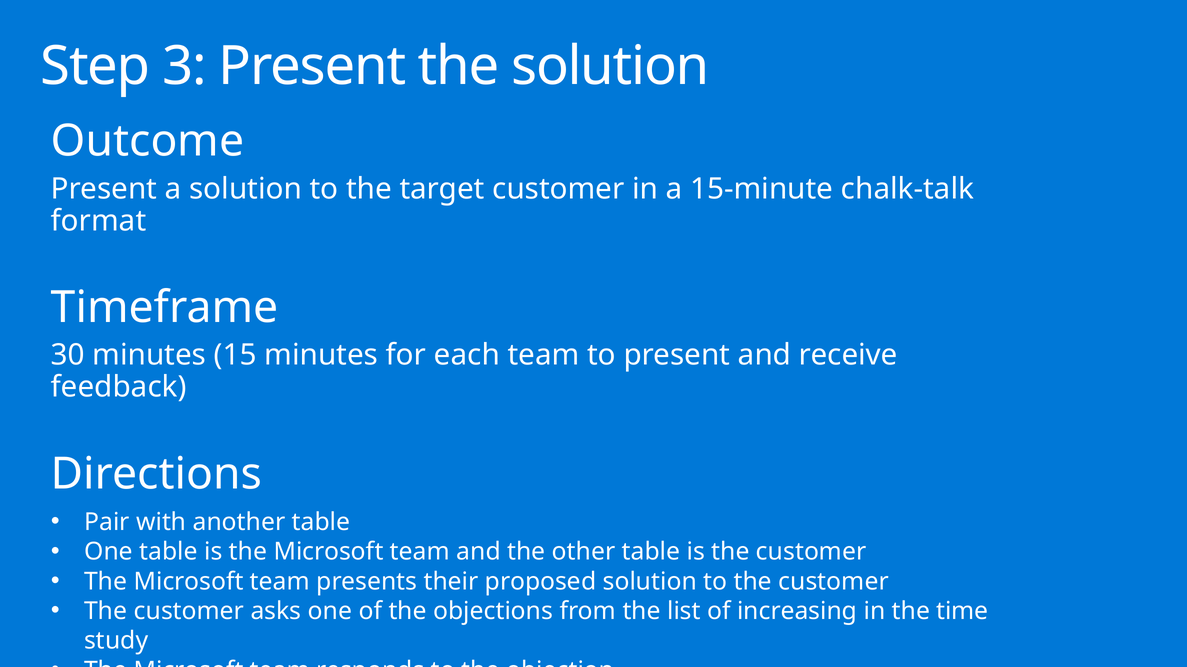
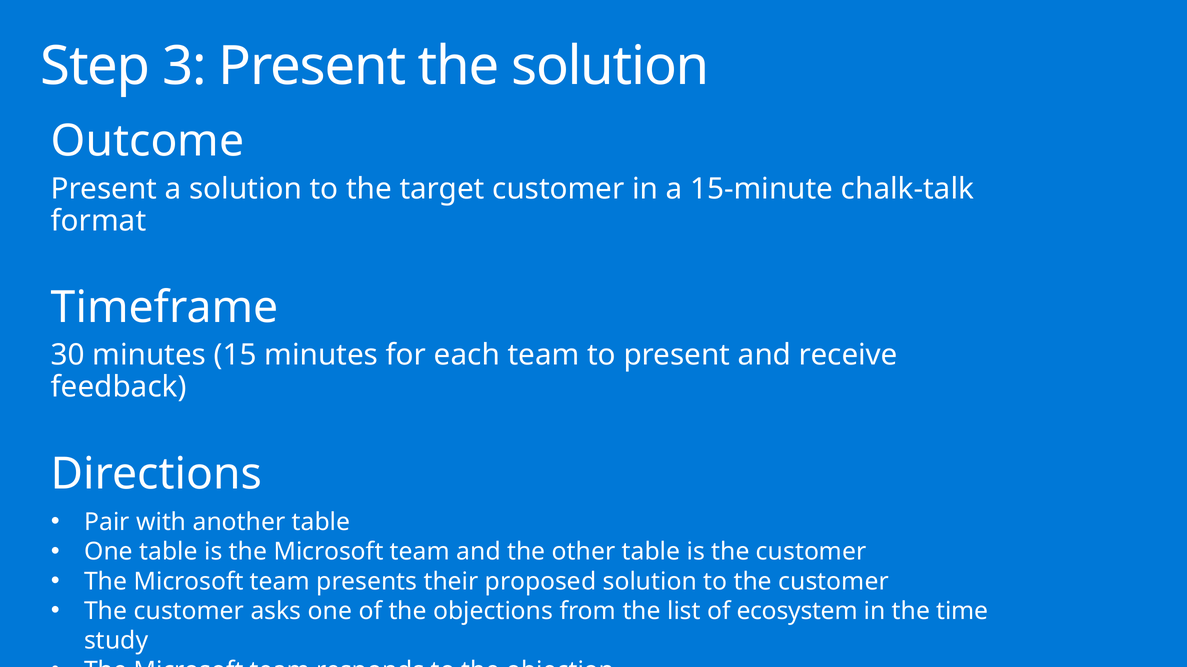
increasing: increasing -> ecosystem
